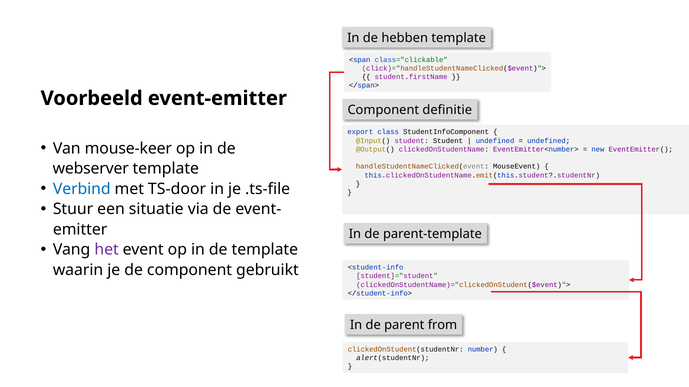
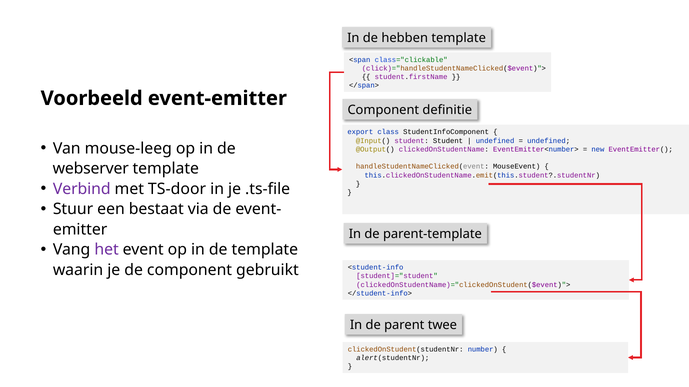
mouse-keer: mouse-keer -> mouse-leeg
Verbind colour: blue -> purple
situatie: situatie -> bestaat
from: from -> twee
